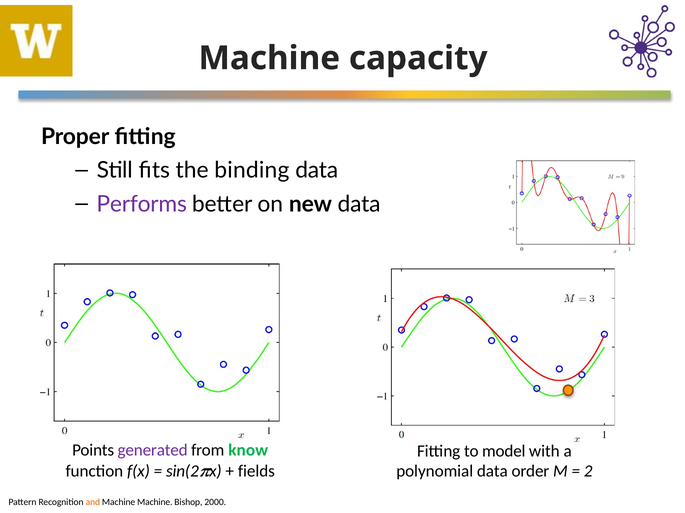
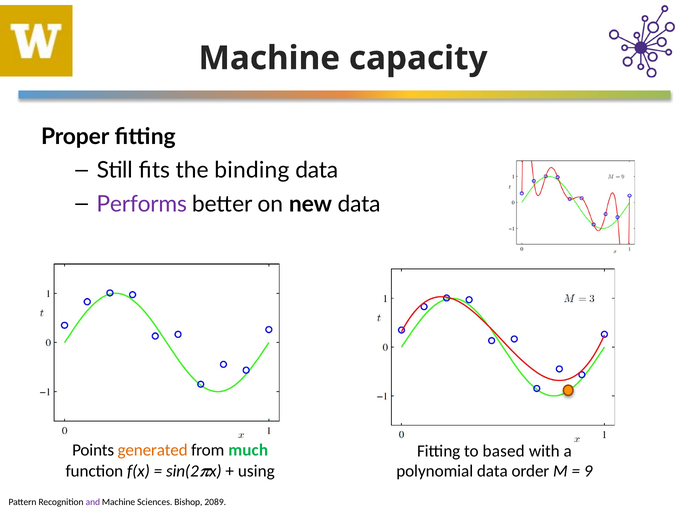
generated colour: purple -> orange
know: know -> much
model: model -> based
fields: fields -> using
2: 2 -> 9
and colour: orange -> purple
Machine Machine: Machine -> Sciences
2000: 2000 -> 2089
